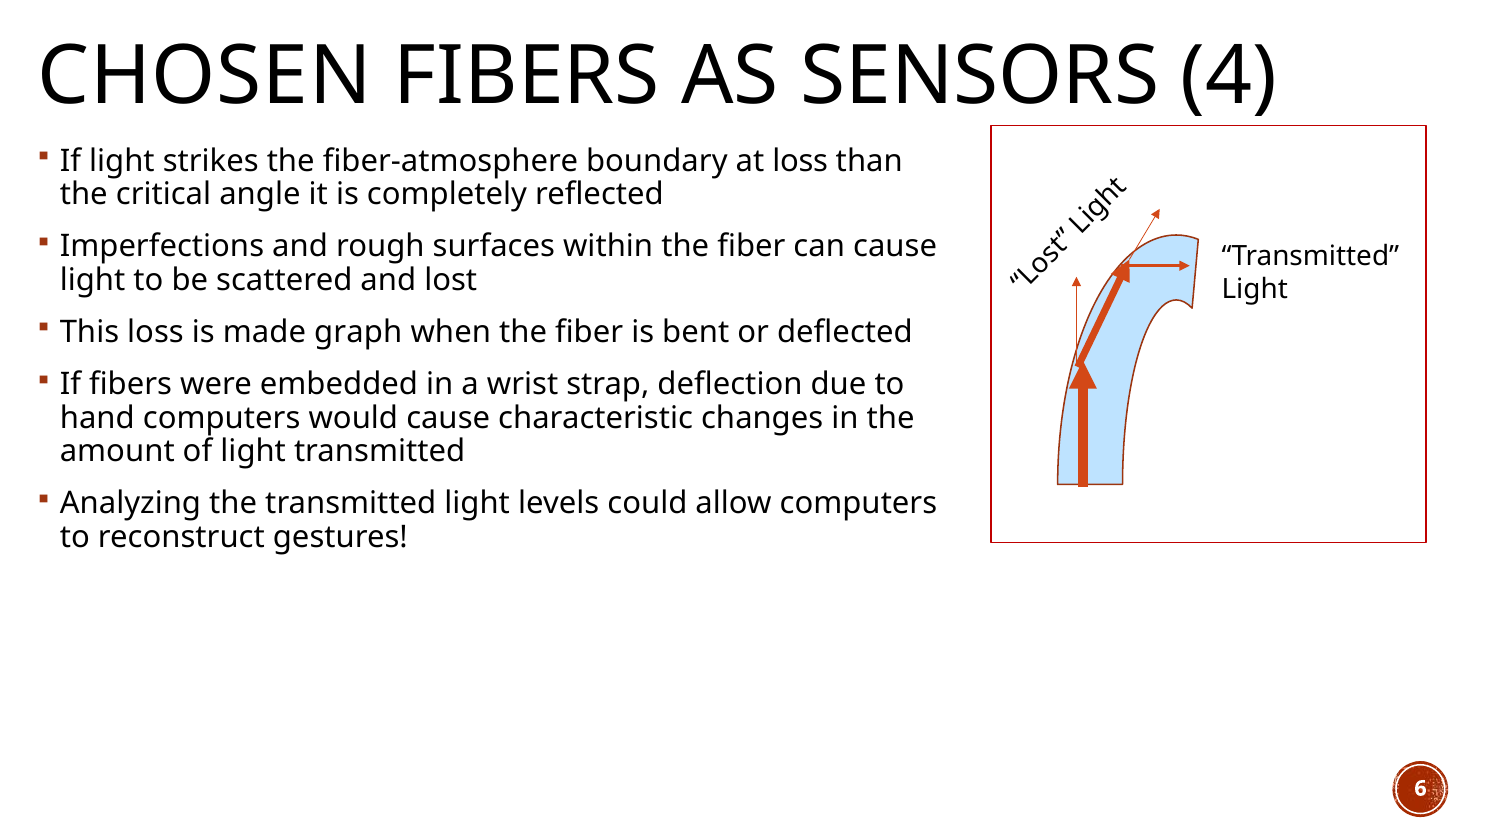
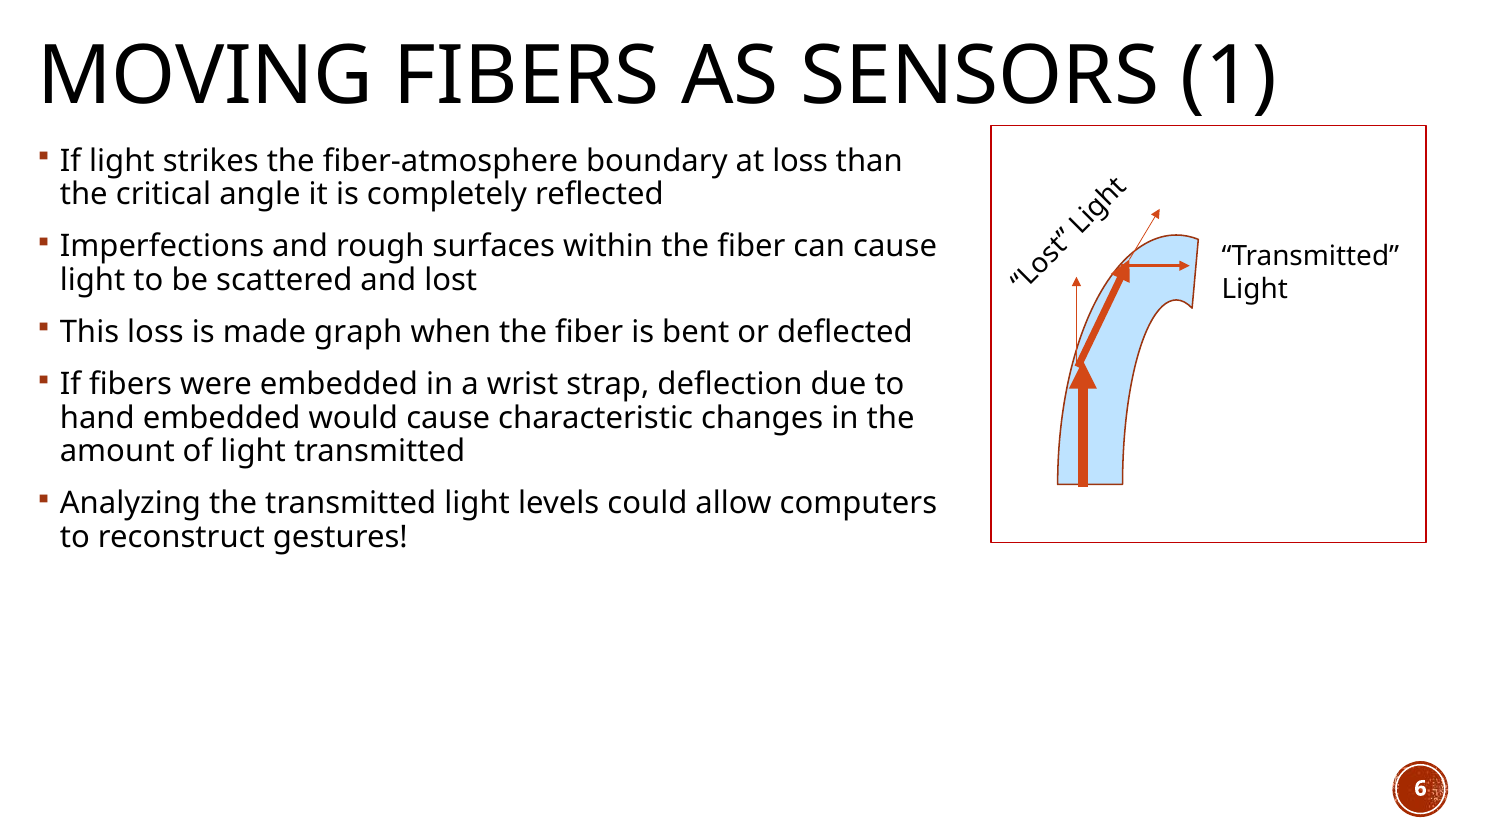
CHOSEN: CHOSEN -> MOVING
4: 4 -> 1
hand computers: computers -> embedded
